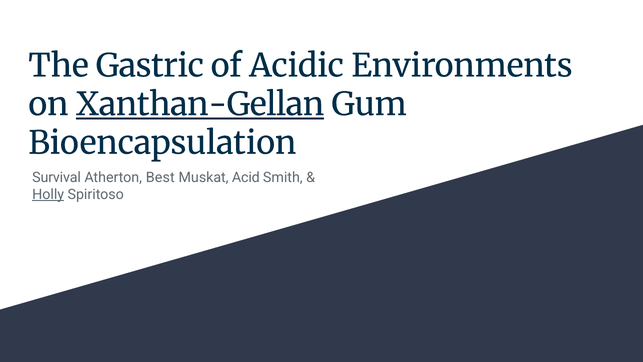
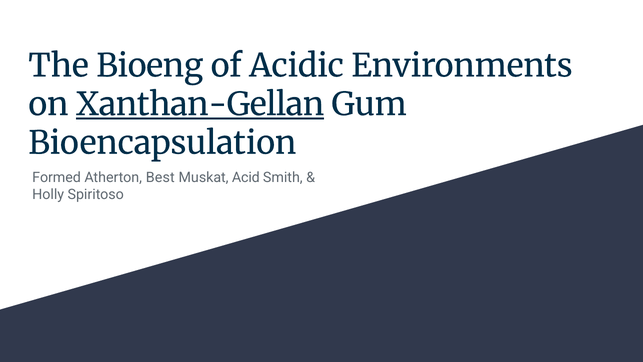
Gastric: Gastric -> Bioeng
Survival: Survival -> Formed
Holly underline: present -> none
